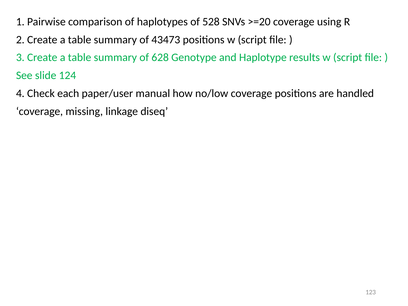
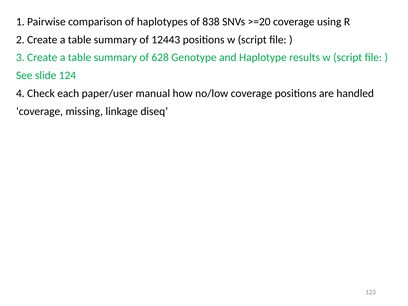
528: 528 -> 838
43473: 43473 -> 12443
